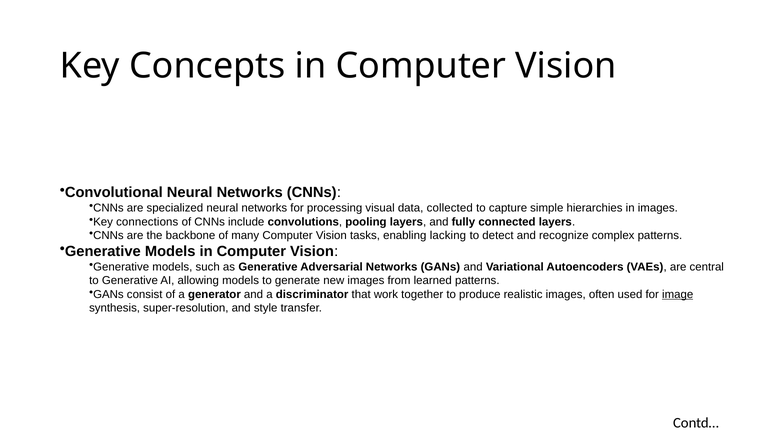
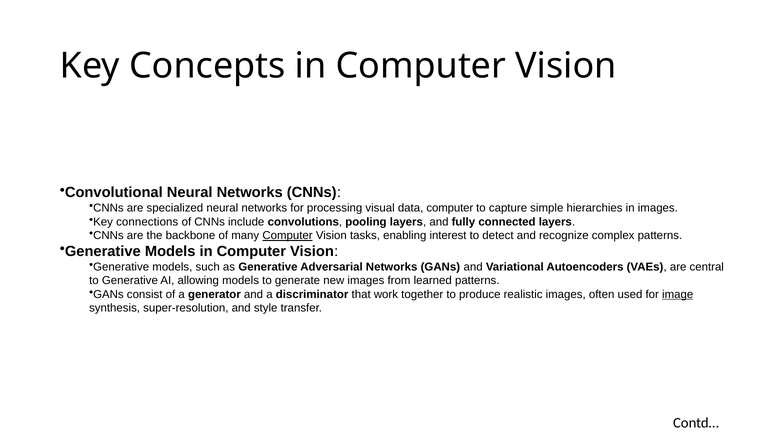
data collected: collected -> computer
Computer at (288, 236) underline: none -> present
lacking: lacking -> interest
